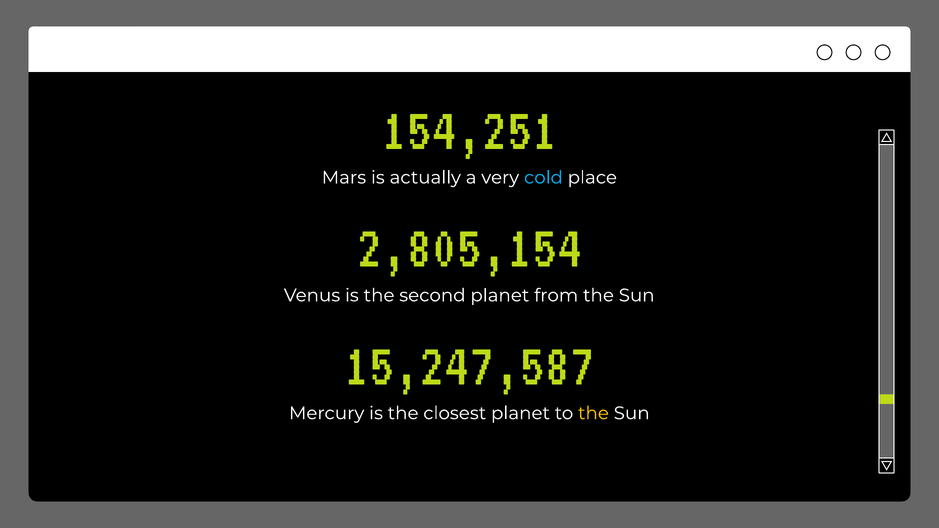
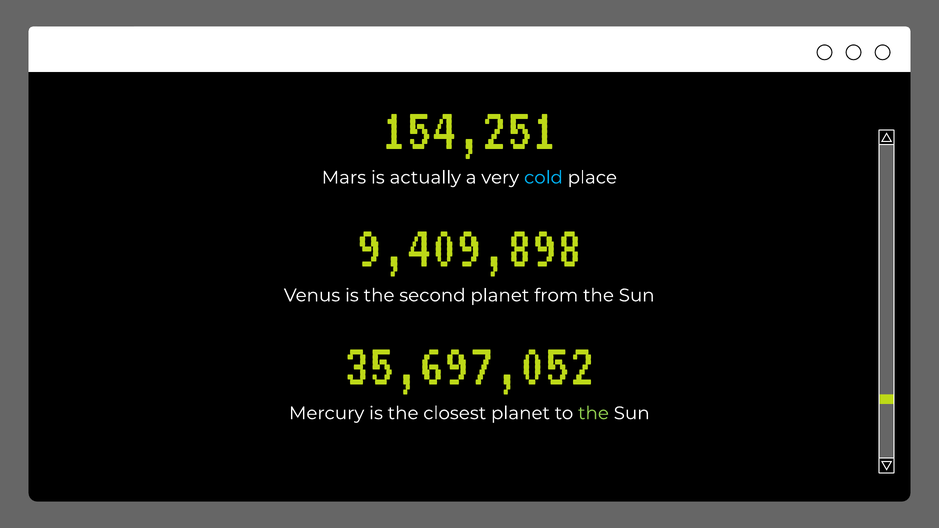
2,805,154: 2,805,154 -> 9,409,898
15,247,587: 15,247,587 -> 35,697,052
the at (593, 413) colour: yellow -> light green
